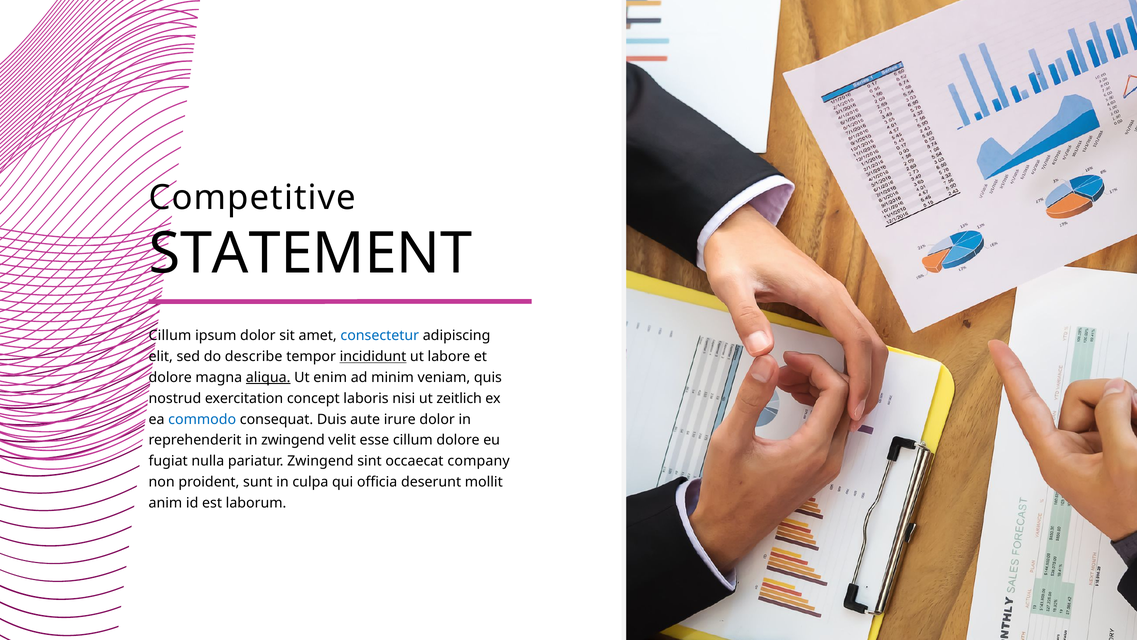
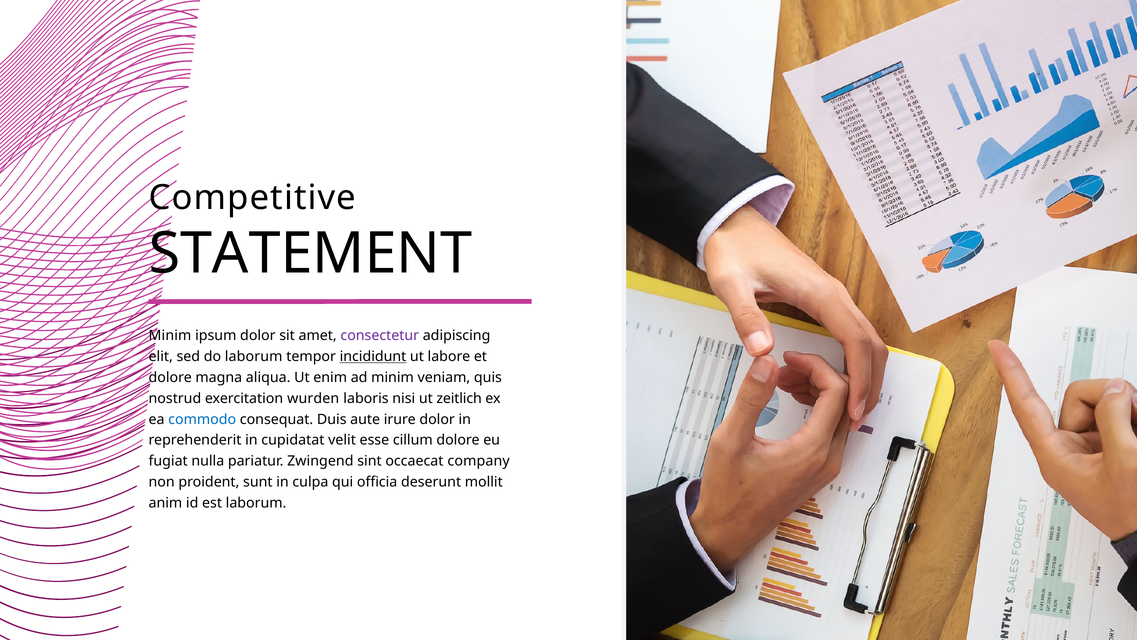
Cillum at (170, 335): Cillum -> Minim
consectetur colour: blue -> purple
do describe: describe -> laborum
aliqua underline: present -> none
concept: concept -> wurden
in zwingend: zwingend -> cupidatat
